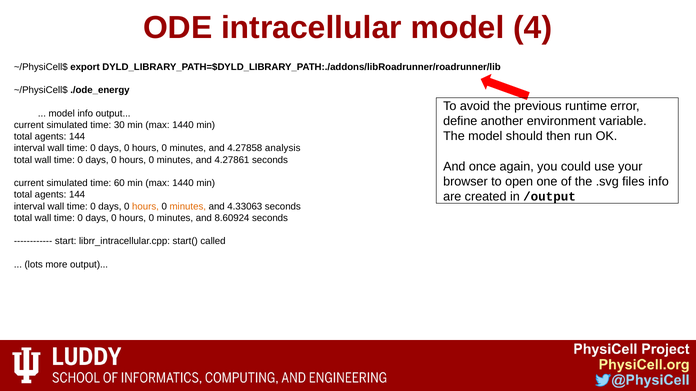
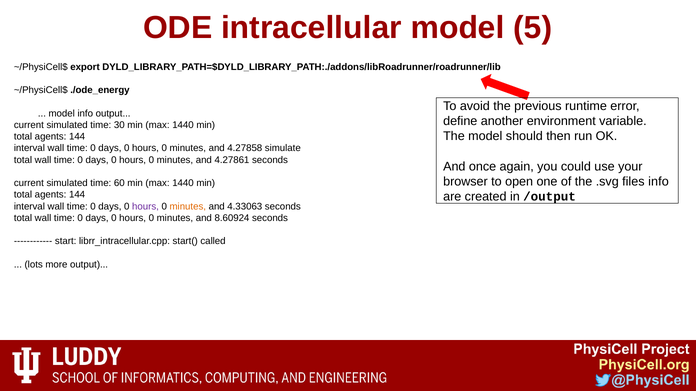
4: 4 -> 5
analysis: analysis -> simulate
hours at (146, 207) colour: orange -> purple
